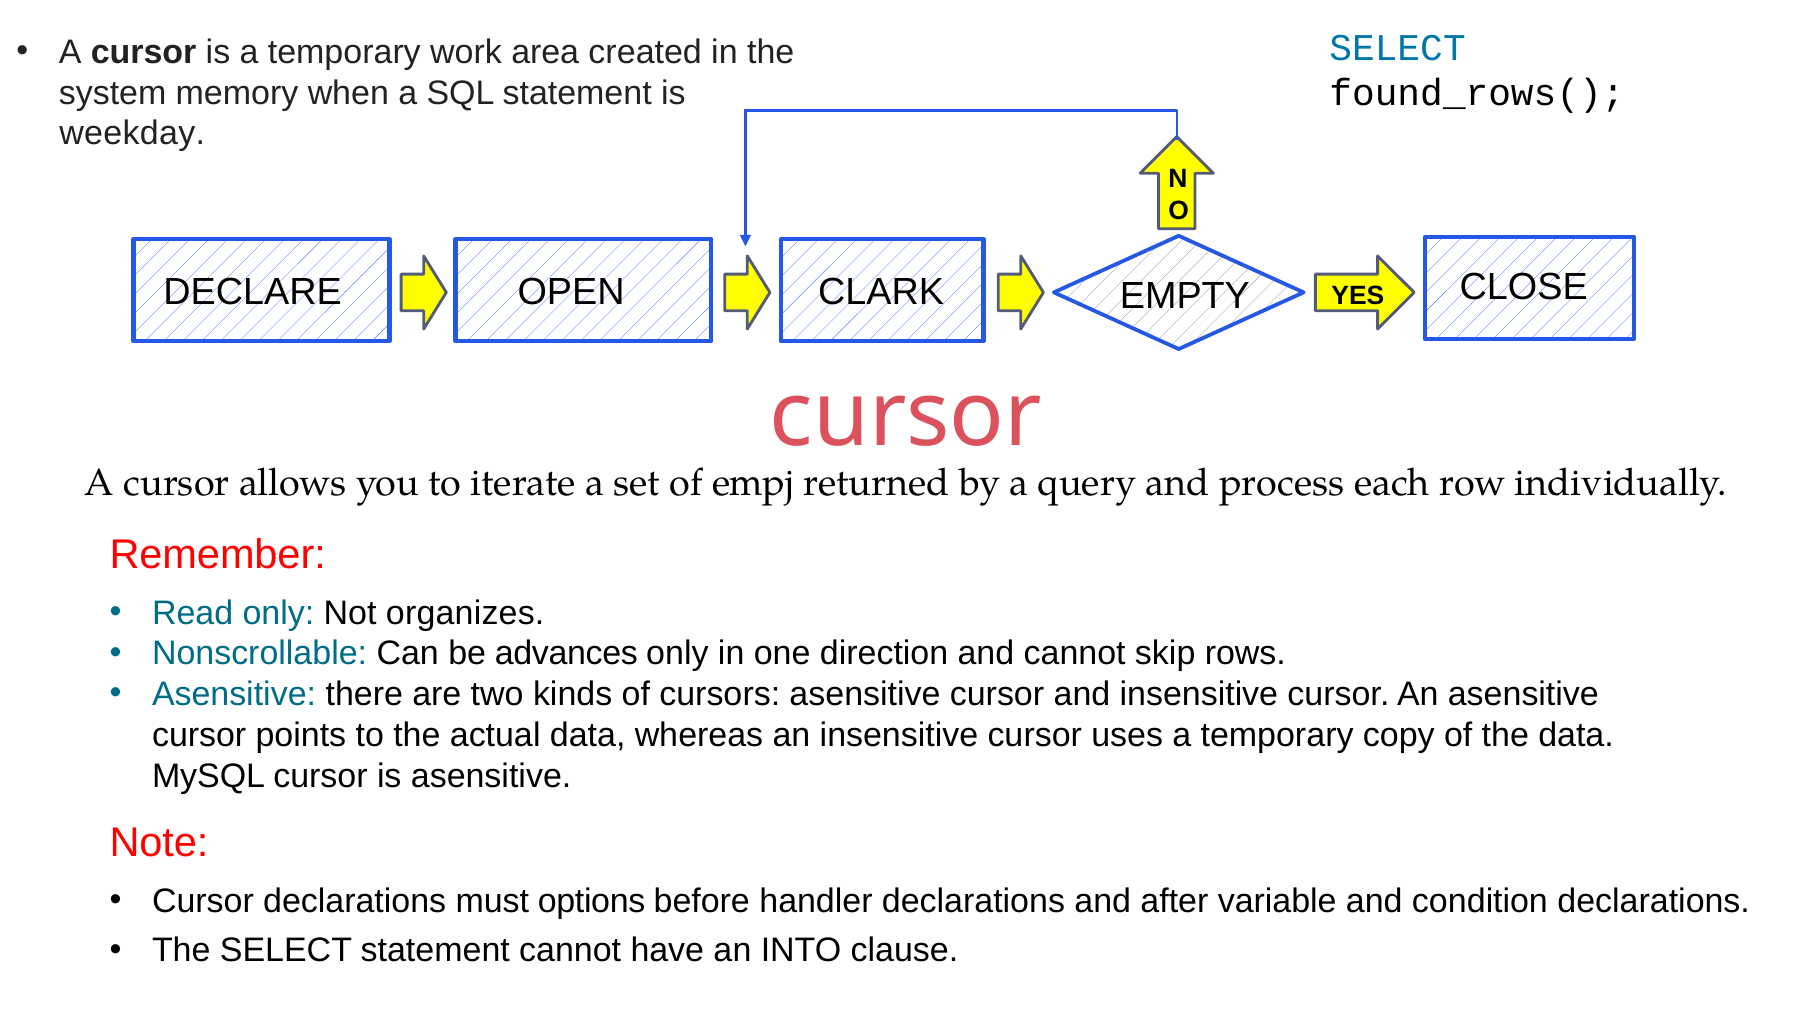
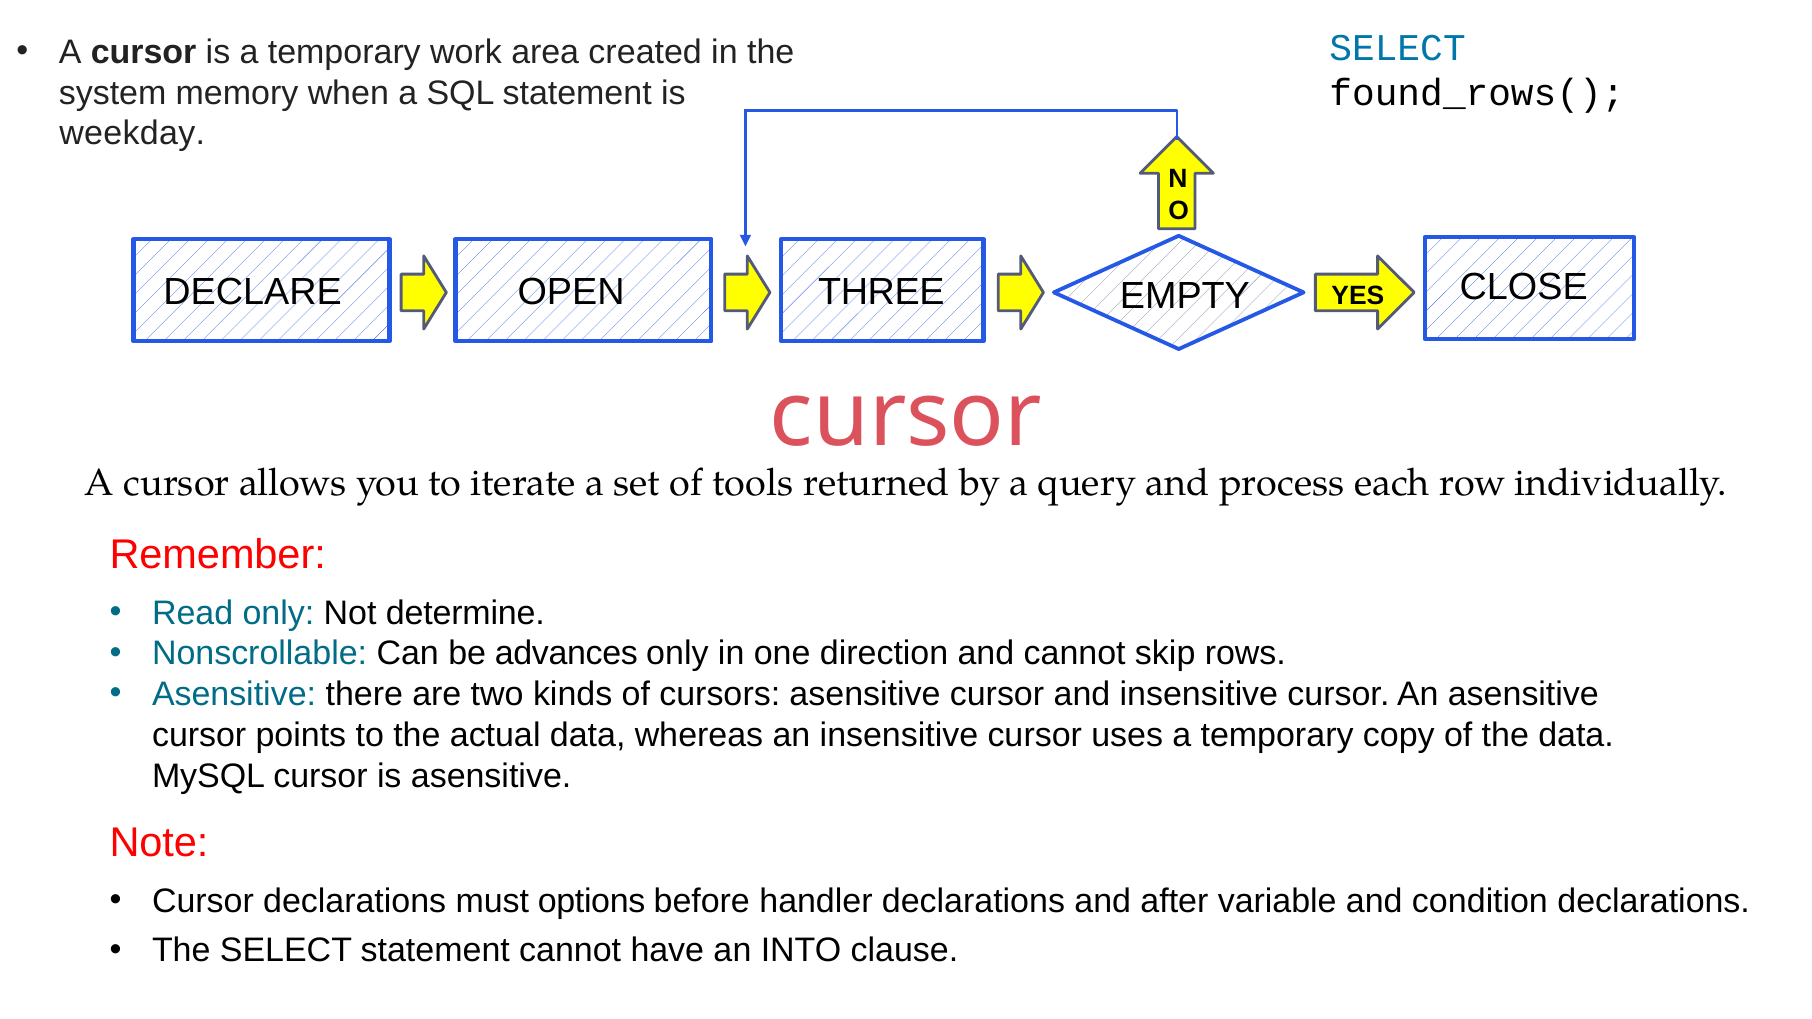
CLARK: CLARK -> THREE
empj: empj -> tools
organizes: organizes -> determine
